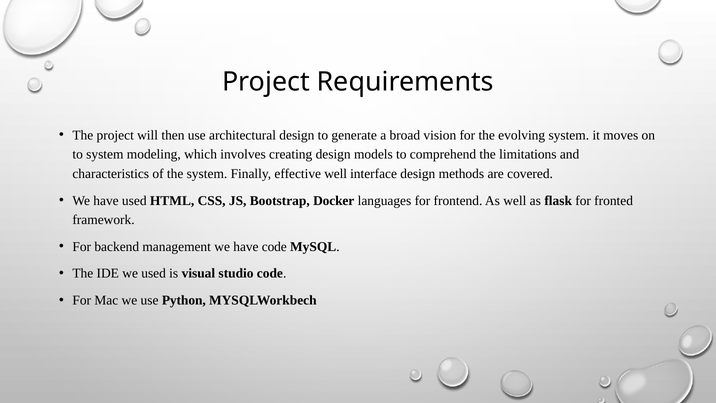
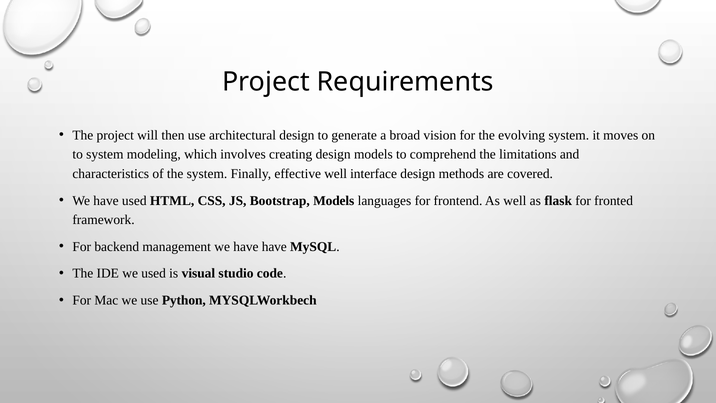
Bootstrap Docker: Docker -> Models
have code: code -> have
